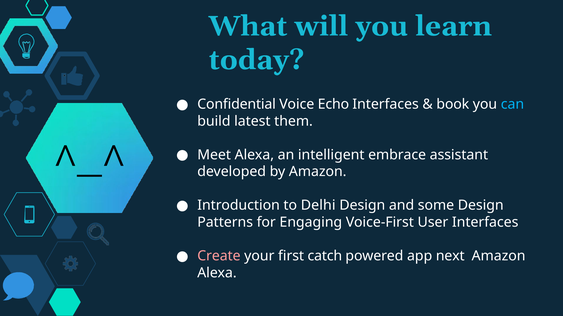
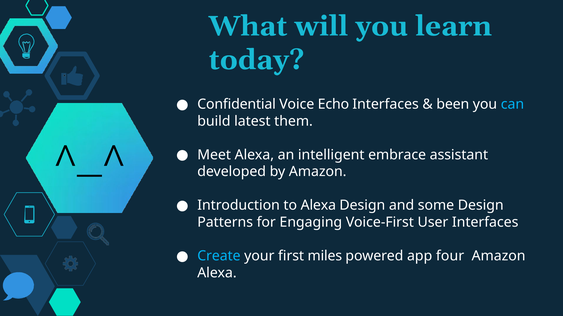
book: book -> been
to Delhi: Delhi -> Alexa
Create colour: pink -> light blue
catch: catch -> miles
next: next -> four
